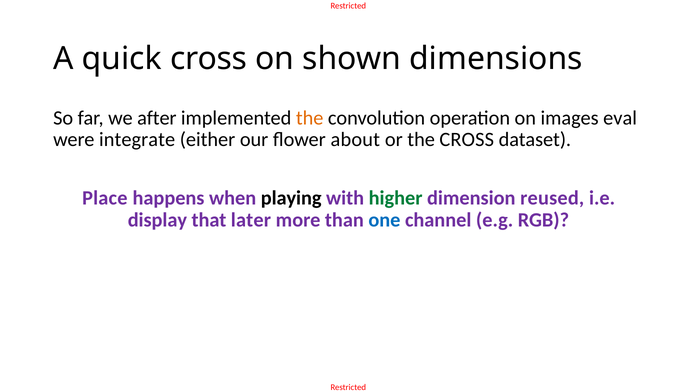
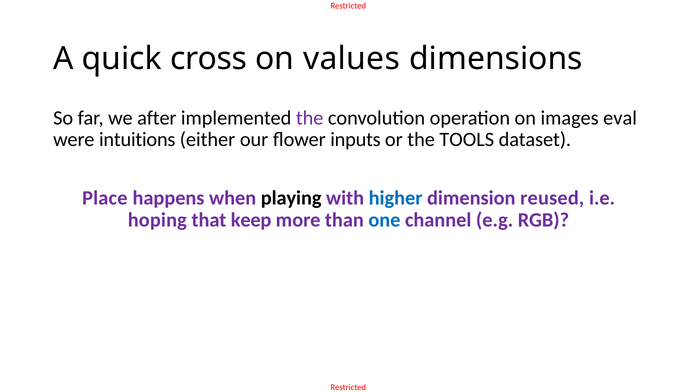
shown: shown -> values
the at (310, 118) colour: orange -> purple
integrate: integrate -> intuitions
about: about -> inputs
the CROSS: CROSS -> TOOLS
higher colour: green -> blue
display: display -> hoping
later: later -> keep
